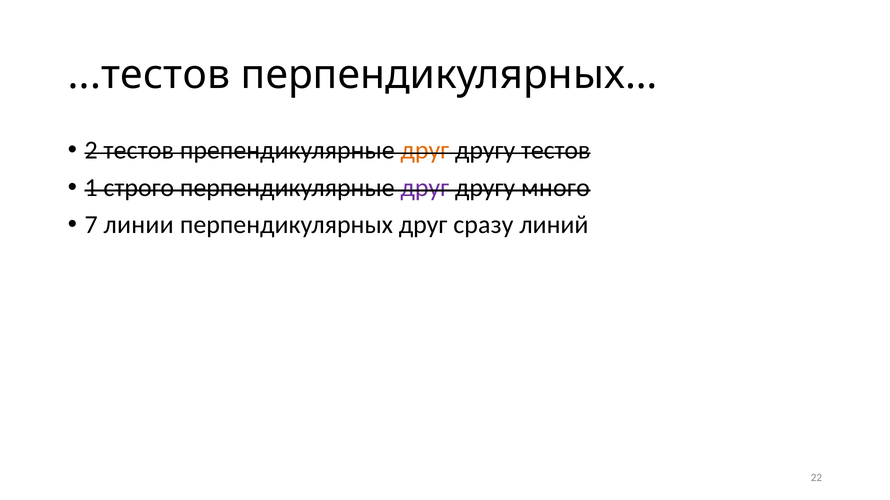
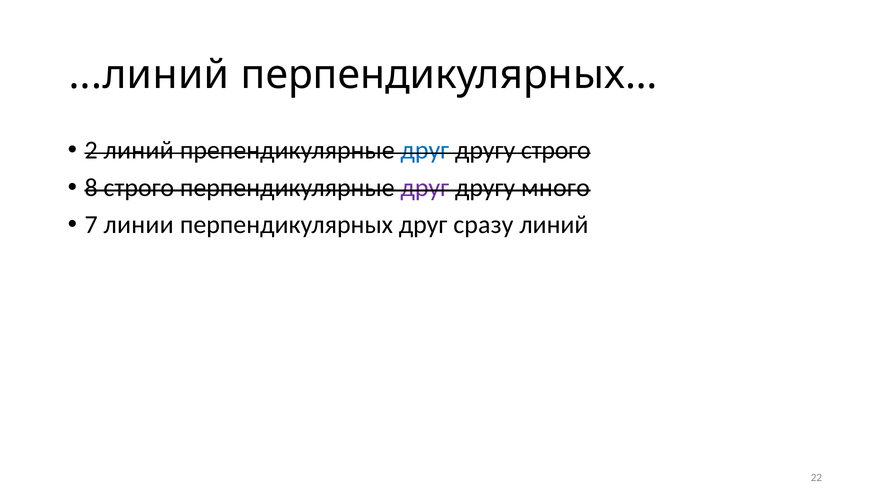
...тестов: ...тестов -> ...линий
2 тестов: тестов -> линий
друг at (425, 150) colour: orange -> blue
другу тестов: тестов -> строго
1: 1 -> 8
